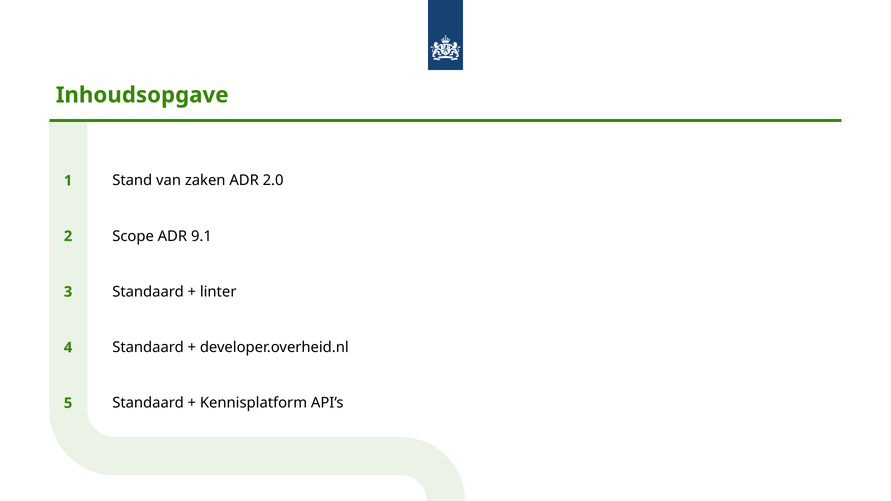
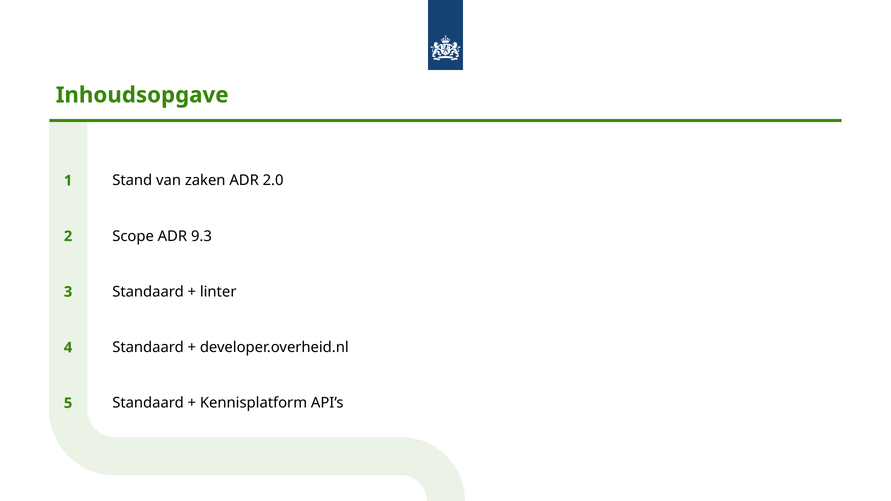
9.1: 9.1 -> 9.3
